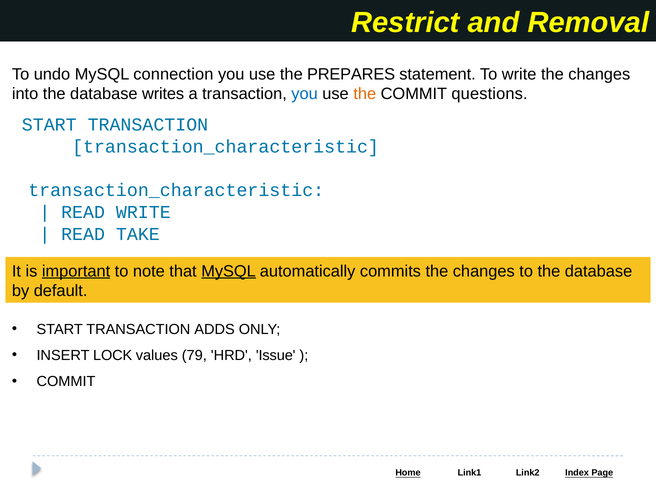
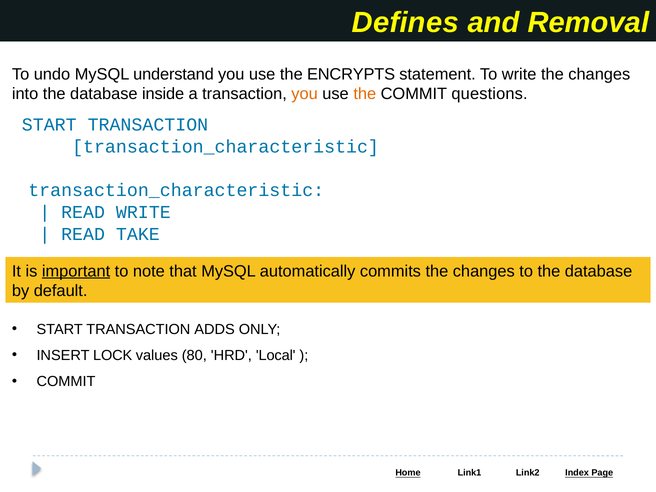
Restrict: Restrict -> Defines
connection: connection -> understand
PREPARES: PREPARES -> ENCRYPTS
writes: writes -> inside
you at (305, 94) colour: blue -> orange
MySQL at (229, 271) underline: present -> none
79: 79 -> 80
Issue: Issue -> Local
